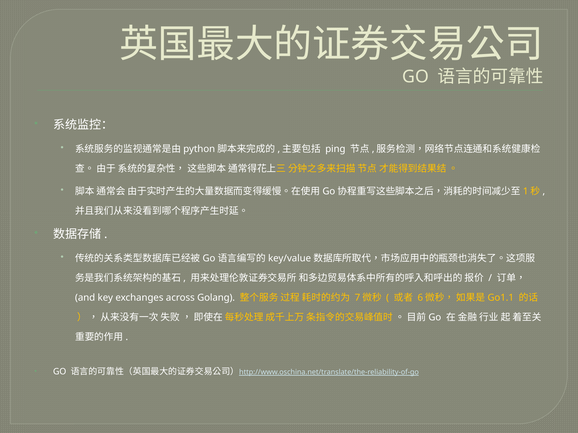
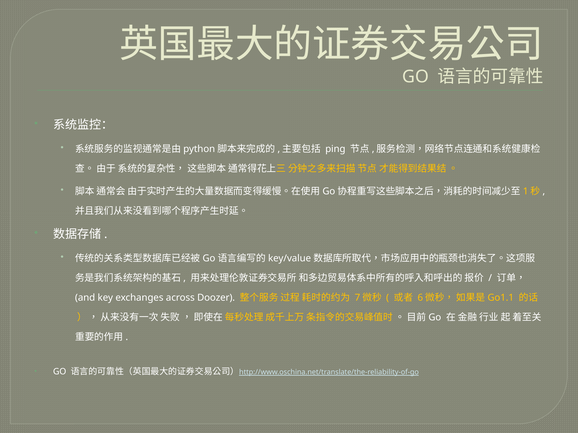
Golang: Golang -> Doozer
